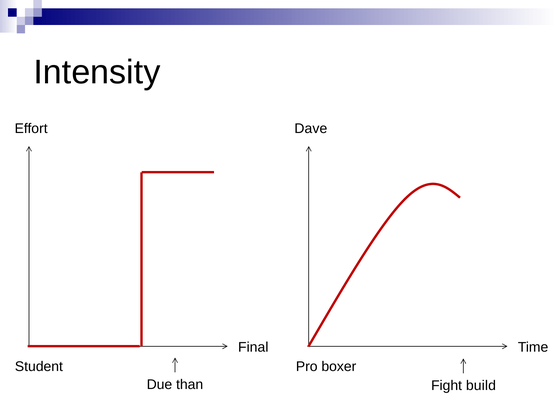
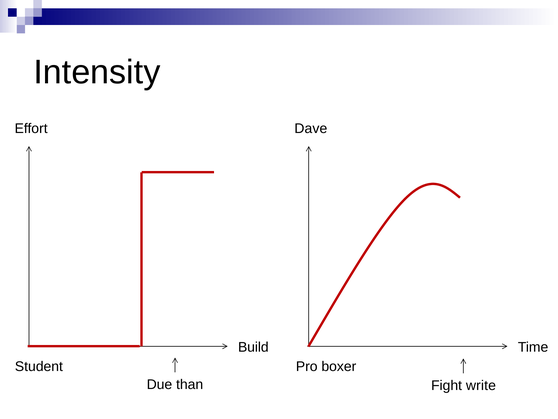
Final: Final -> Build
build: build -> write
